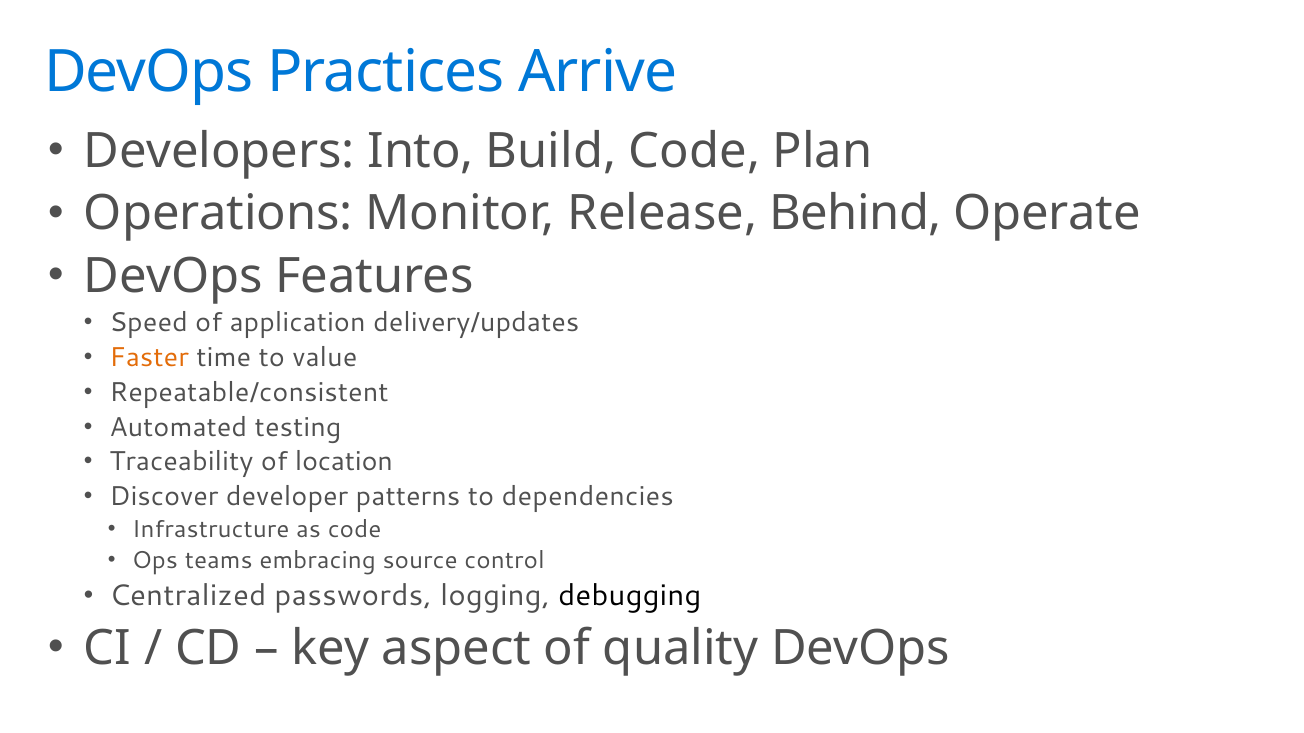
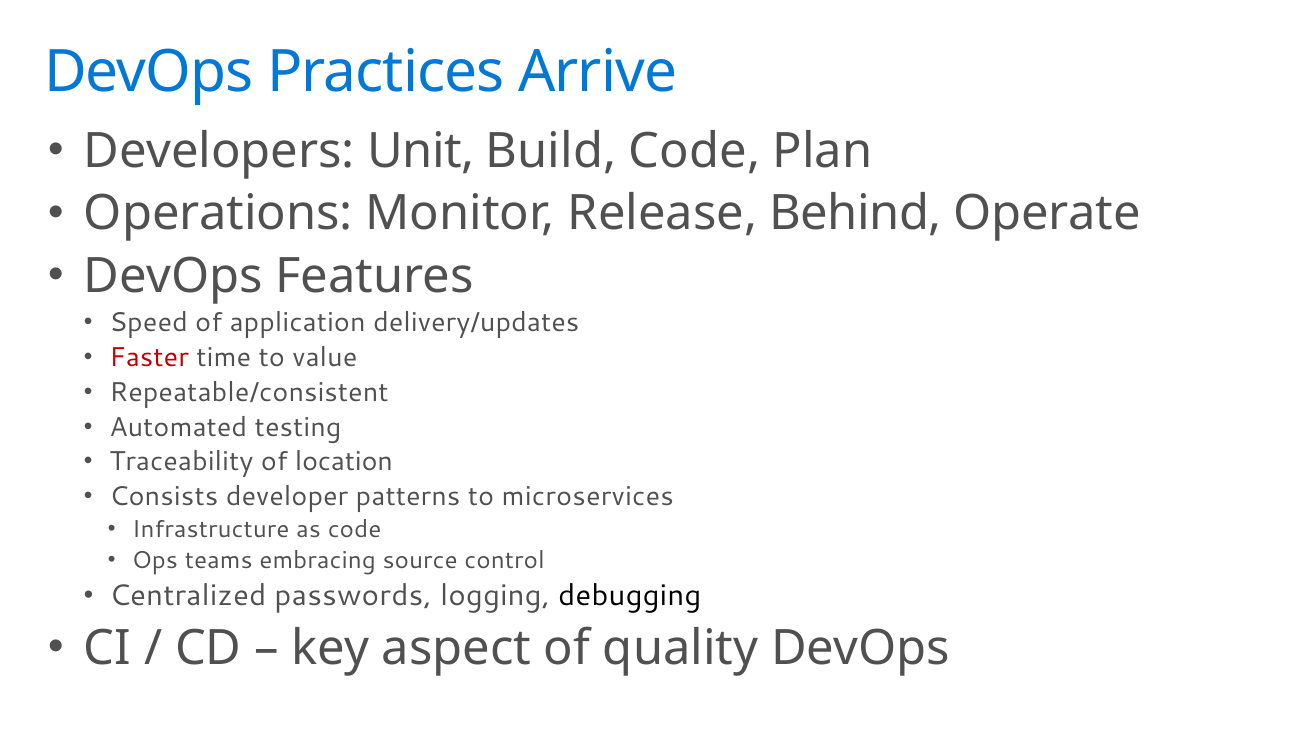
Into: Into -> Unit
Faster colour: orange -> red
Discover: Discover -> Consists
dependencies: dependencies -> microservices
